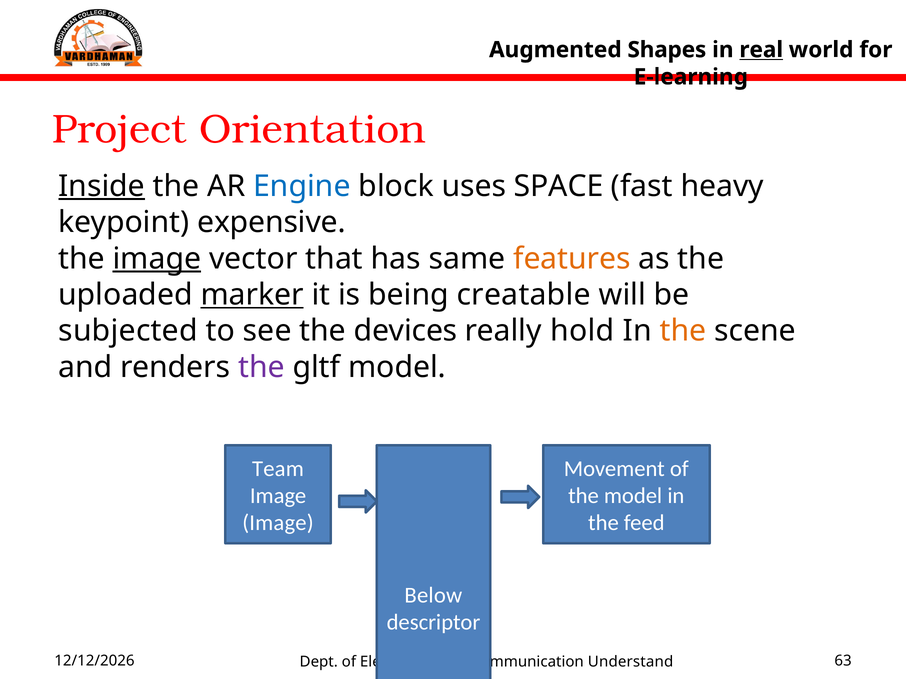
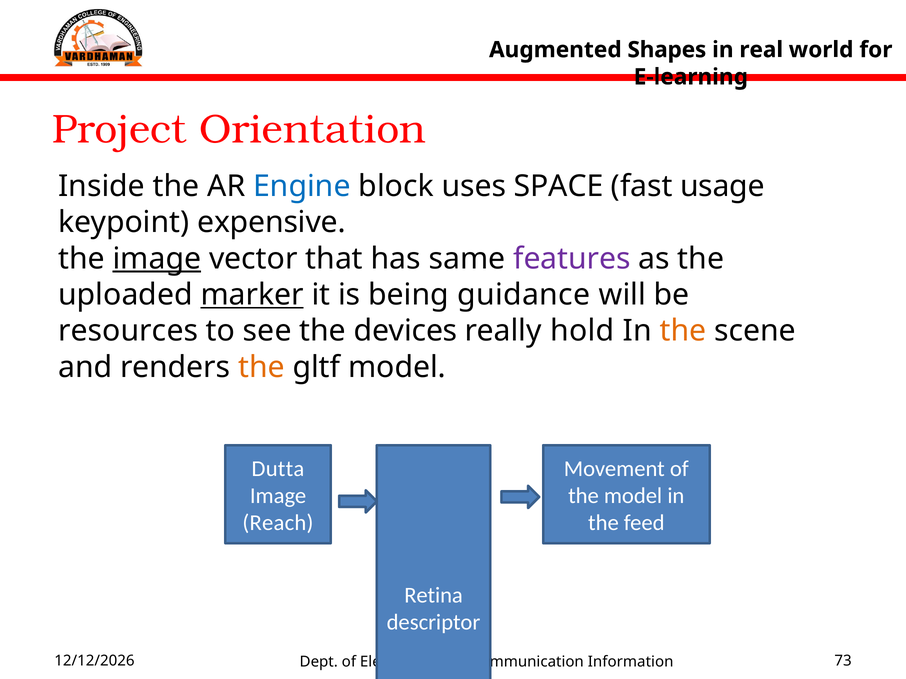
real underline: present -> none
Inside underline: present -> none
heavy: heavy -> usage
features colour: orange -> purple
creatable: creatable -> guidance
subjected: subjected -> resources
the at (261, 367) colour: purple -> orange
Team: Team -> Dutta
Image at (278, 523): Image -> Reach
Below: Below -> Retina
63: 63 -> 73
Understand: Understand -> Information
